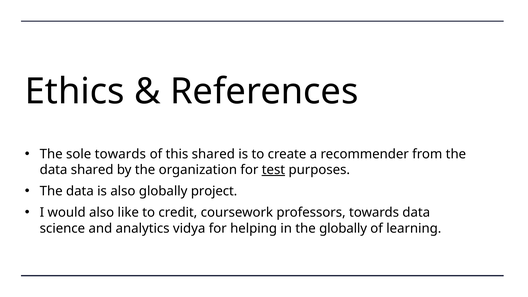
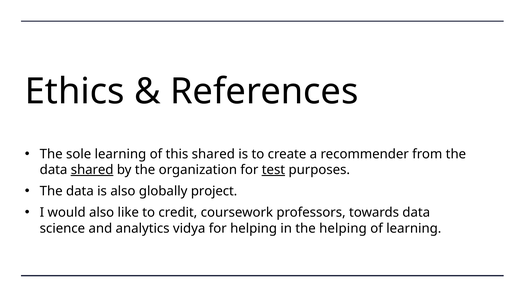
sole towards: towards -> learning
shared at (92, 170) underline: none -> present
the globally: globally -> helping
